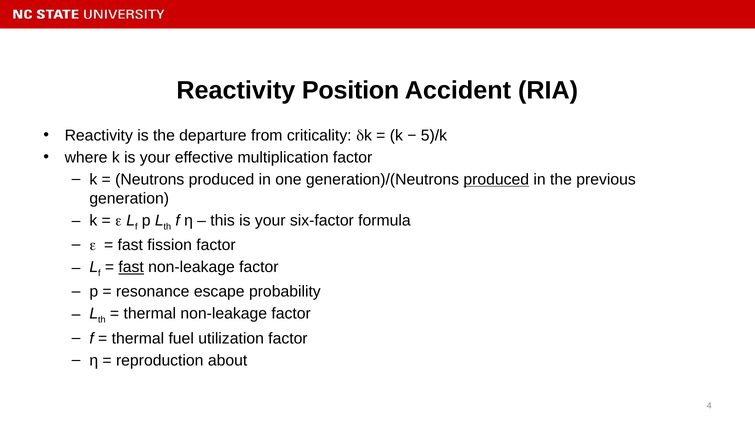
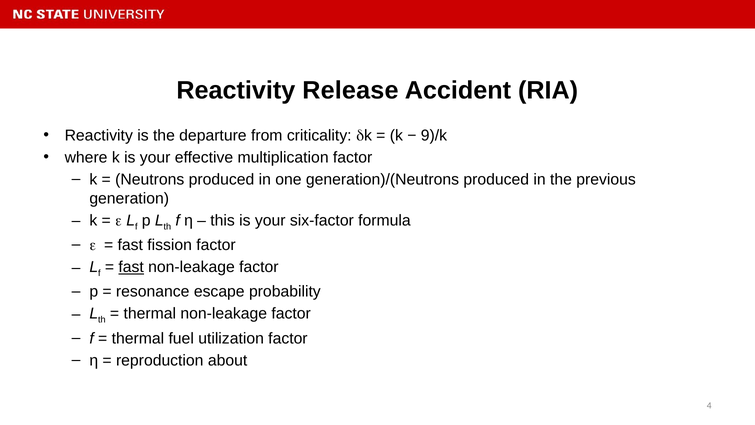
Position: Position -> Release
5)/k: 5)/k -> 9)/k
produced at (496, 179) underline: present -> none
